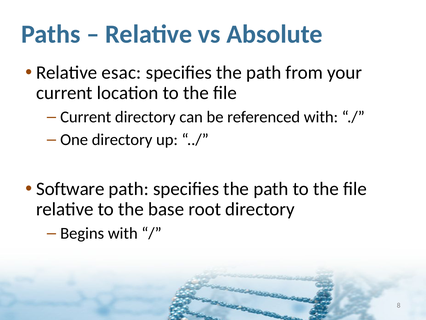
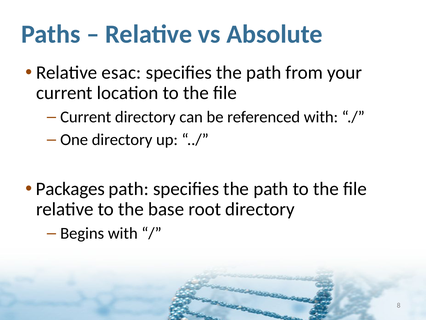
Software: Software -> Packages
